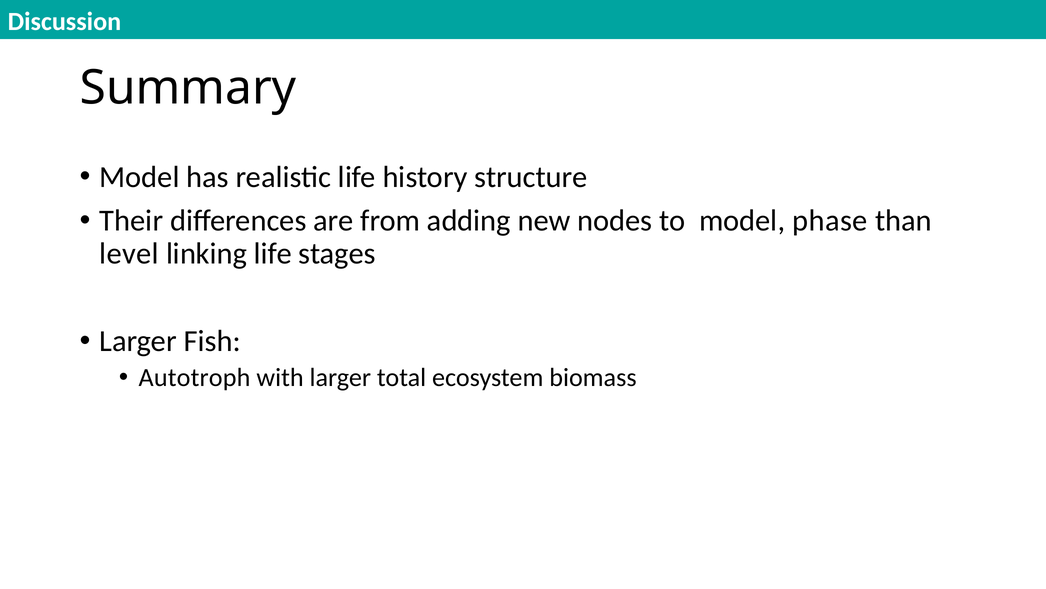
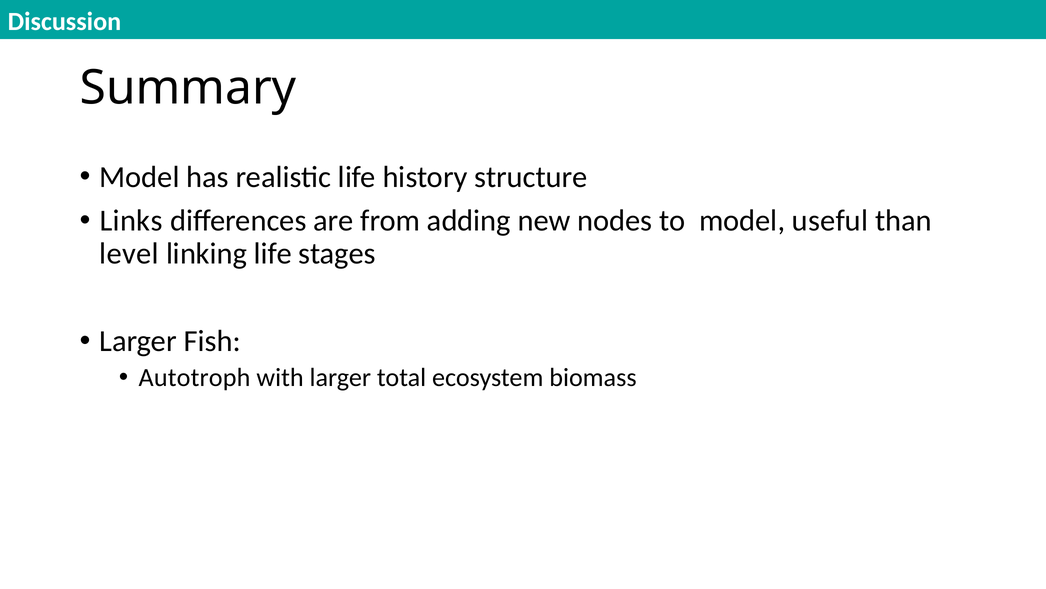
Their: Their -> Links
phase: phase -> useful
